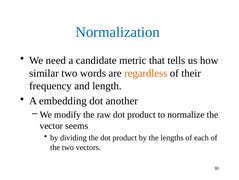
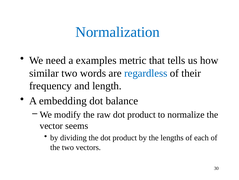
candidate: candidate -> examples
regardless colour: orange -> blue
another: another -> balance
